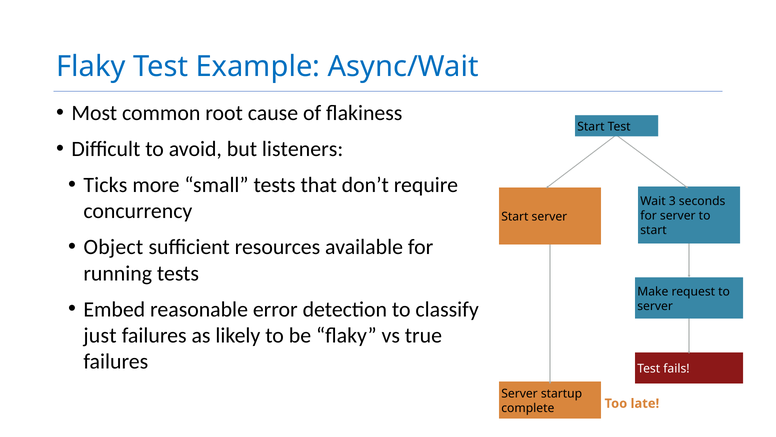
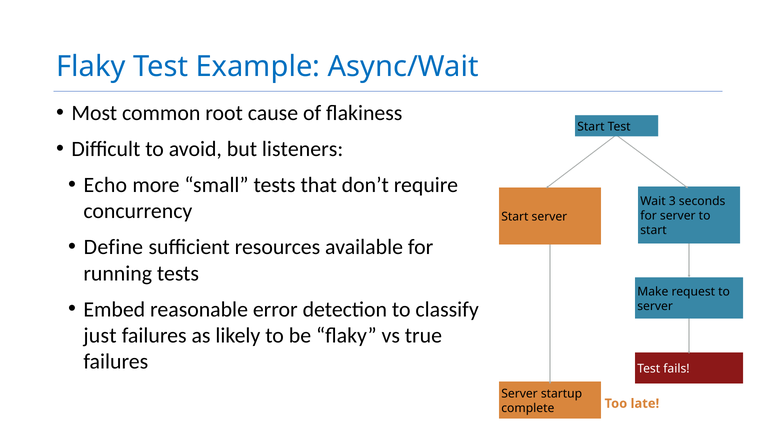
Ticks: Ticks -> Echo
Object: Object -> Define
